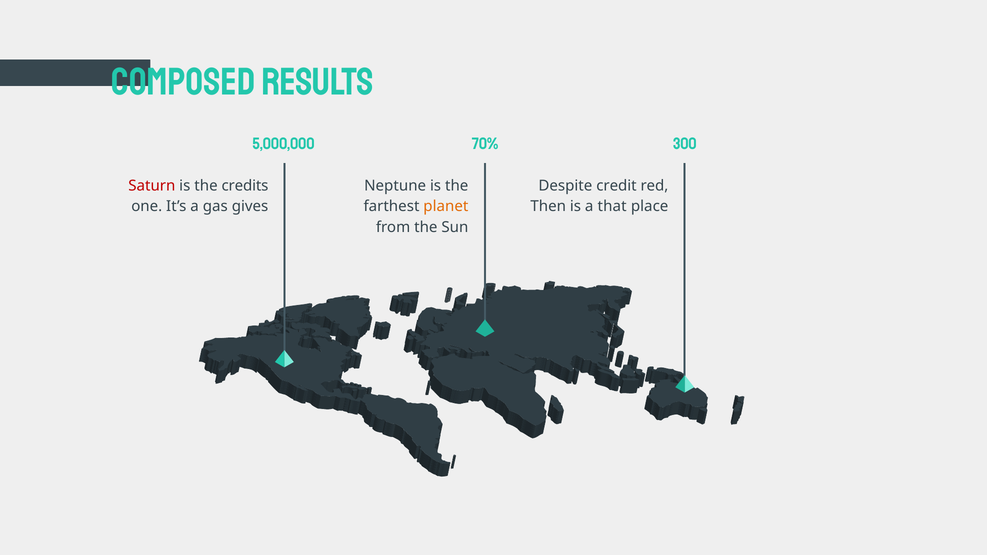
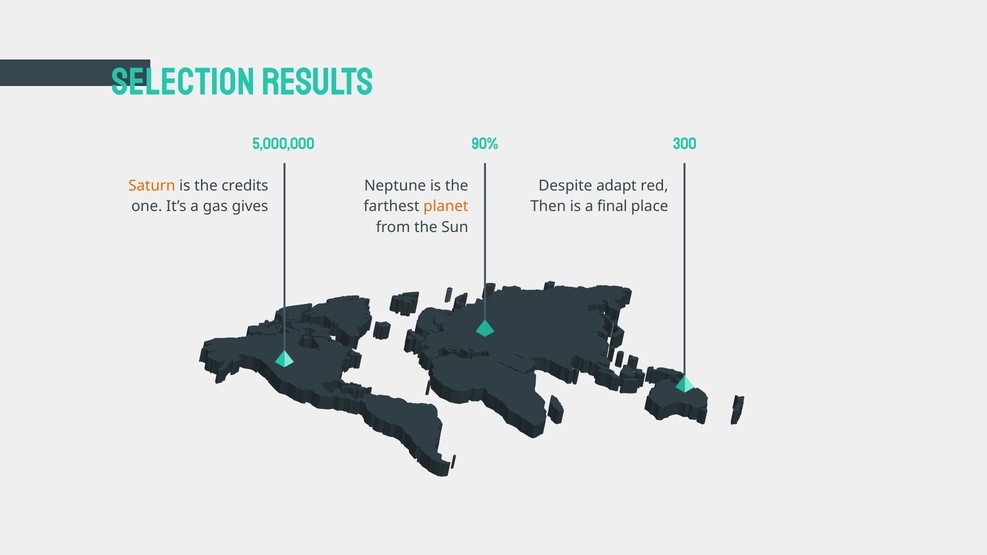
COMPOSED: COMPOSED -> SELECTION
70%: 70% -> 90%
Saturn colour: red -> orange
credit: credit -> adapt
that: that -> final
